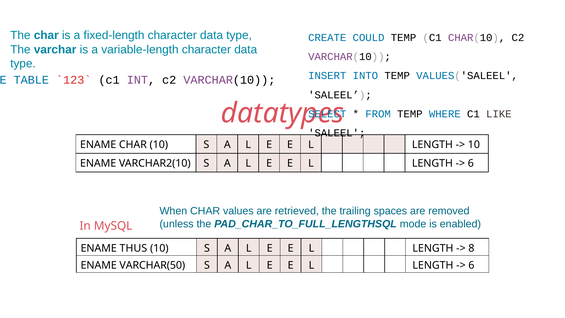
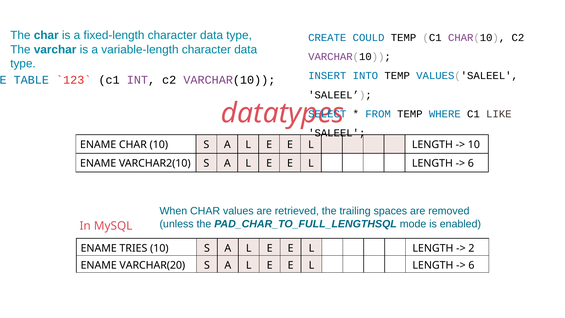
THUS: THUS -> TRIES
8: 8 -> 2
VARCHAR(50: VARCHAR(50 -> VARCHAR(20
